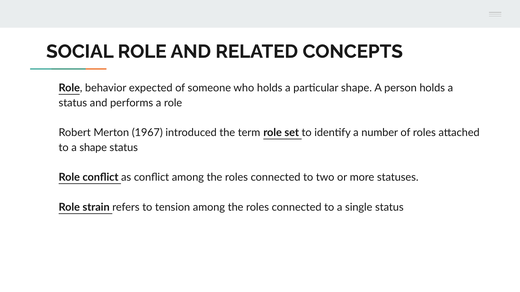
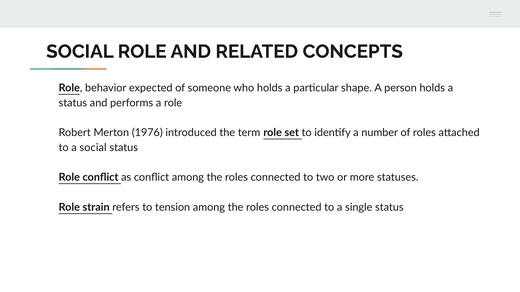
1967: 1967 -> 1976
a shape: shape -> social
